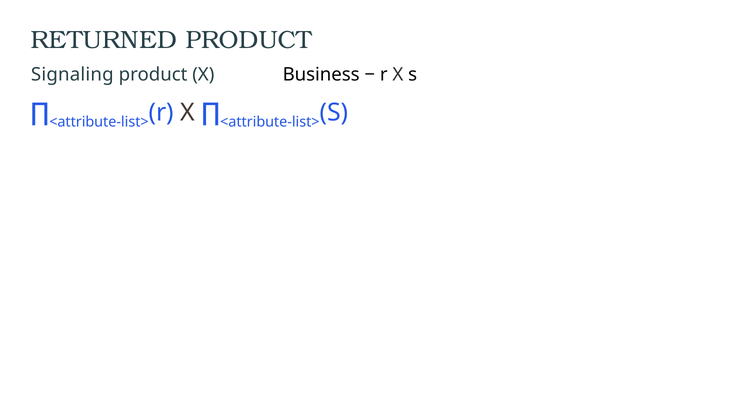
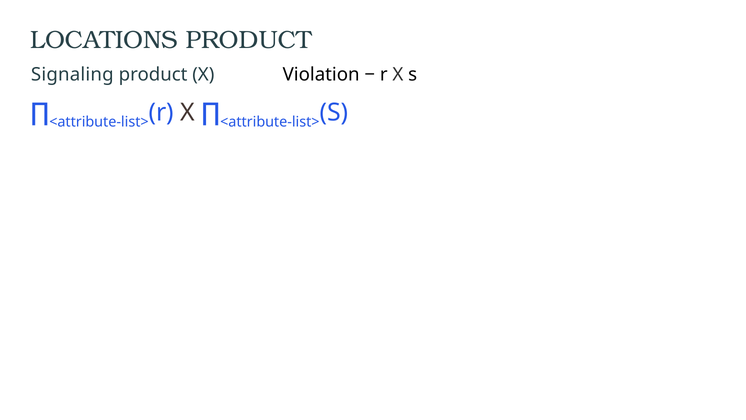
RETURNED: RETURNED -> LOCATIONS
Business: Business -> Violation
